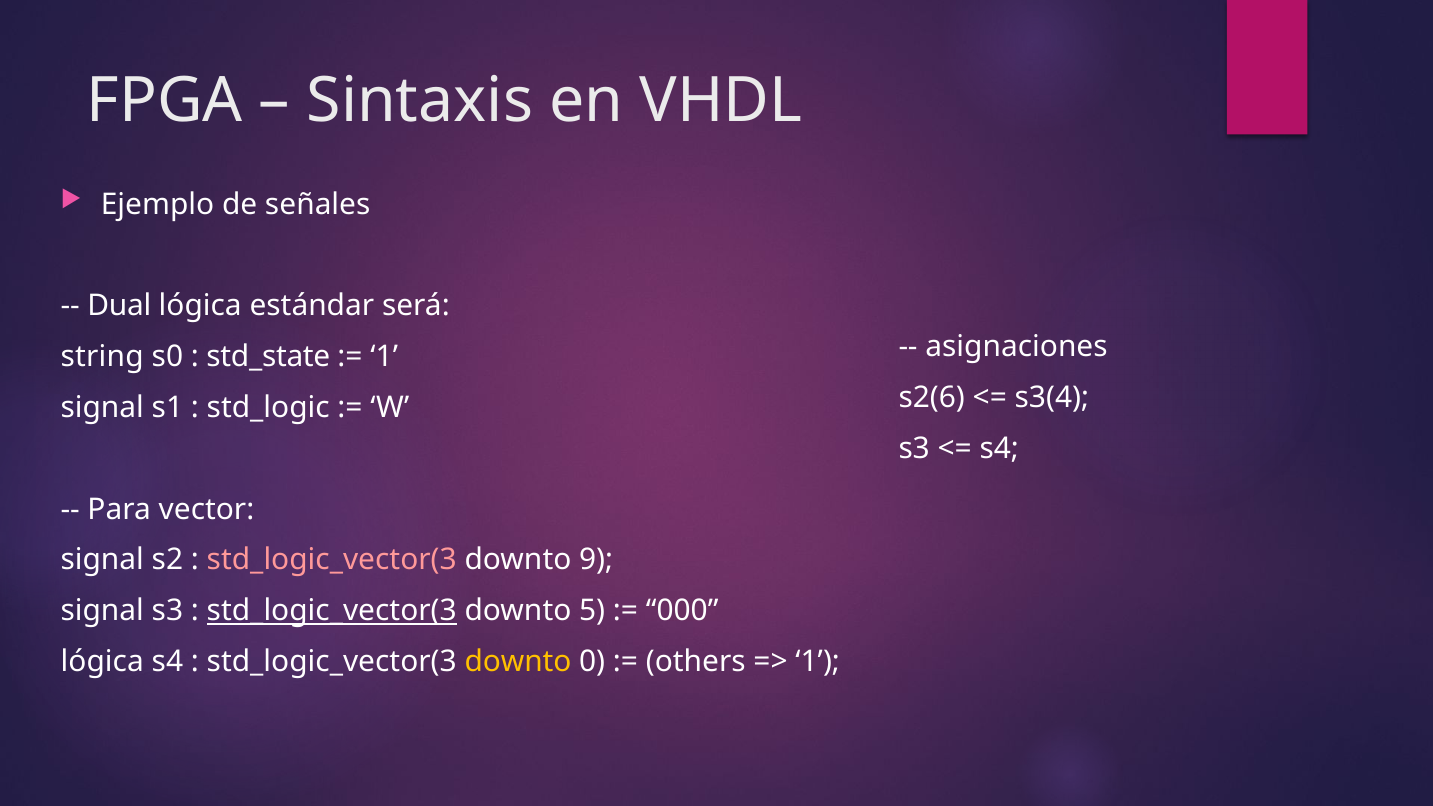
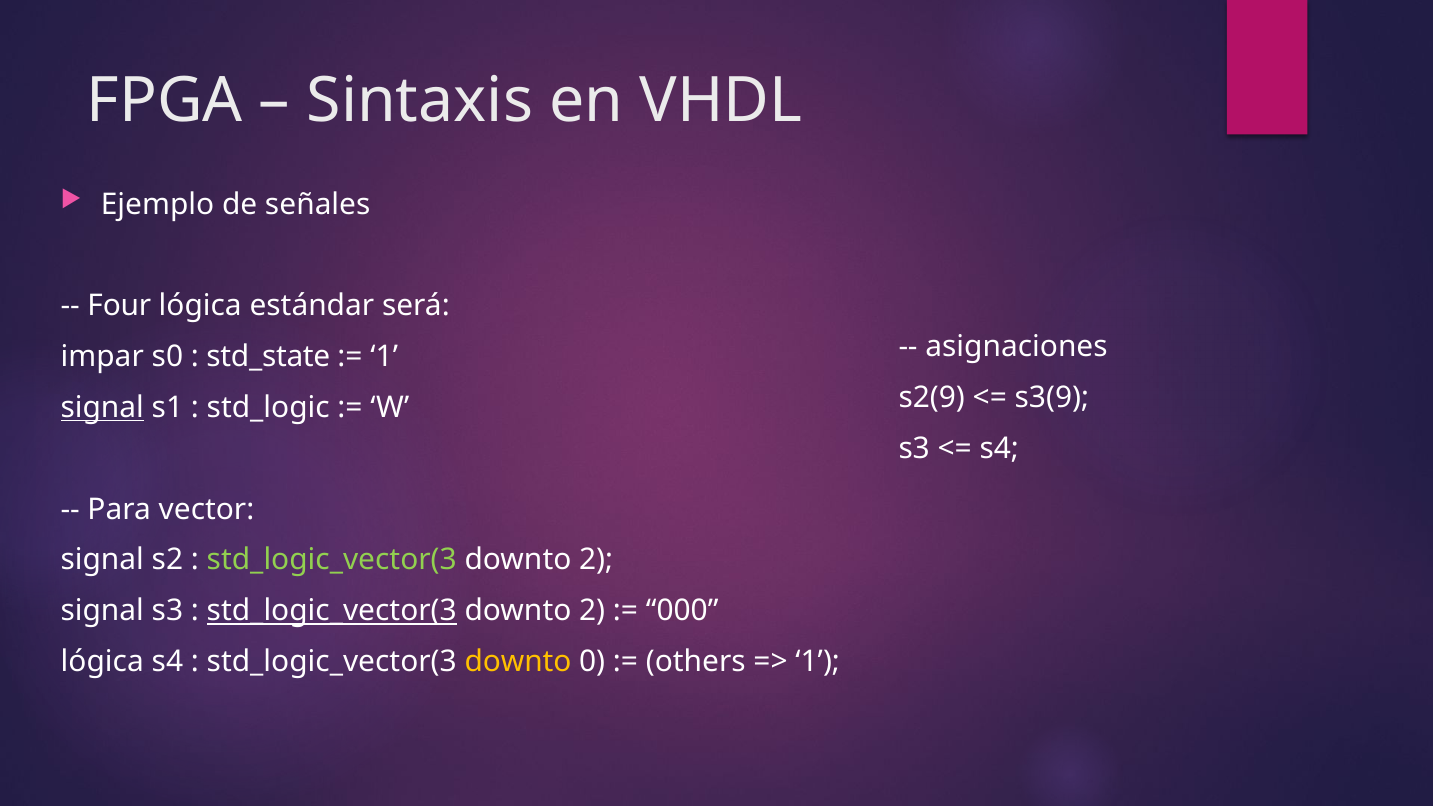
Dual: Dual -> Four
string: string -> impar
s2(6: s2(6 -> s2(9
s3(4: s3(4 -> s3(9
signal at (102, 408) underline: none -> present
std_logic_vector(3 at (332, 560) colour: pink -> light green
9 at (596, 560): 9 -> 2
5 at (592, 611): 5 -> 2
